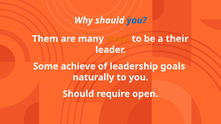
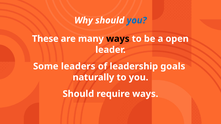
Them: Them -> These
ways at (118, 39) colour: orange -> black
their: their -> open
achieve: achieve -> leaders
require open: open -> ways
